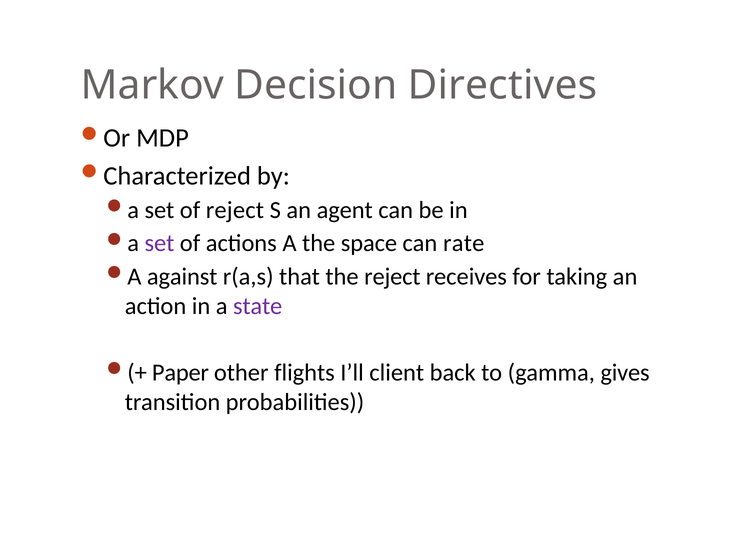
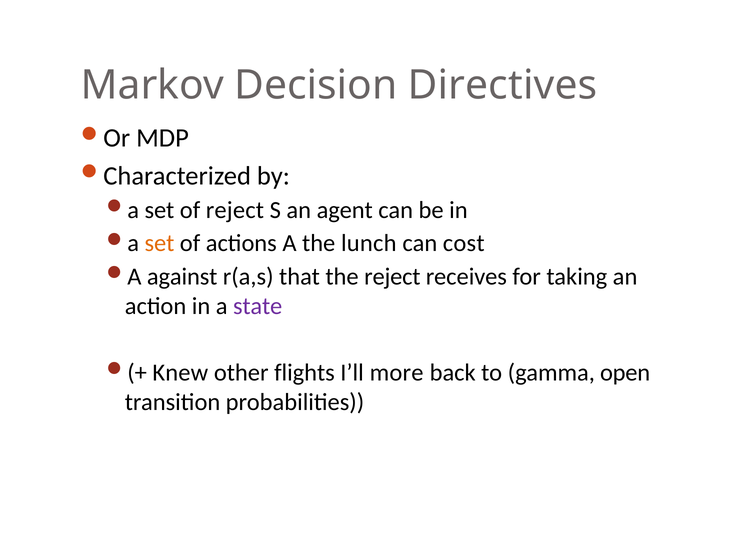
set at (159, 243) colour: purple -> orange
space: space -> lunch
rate: rate -> cost
Paper: Paper -> Knew
client: client -> more
gives: gives -> open
